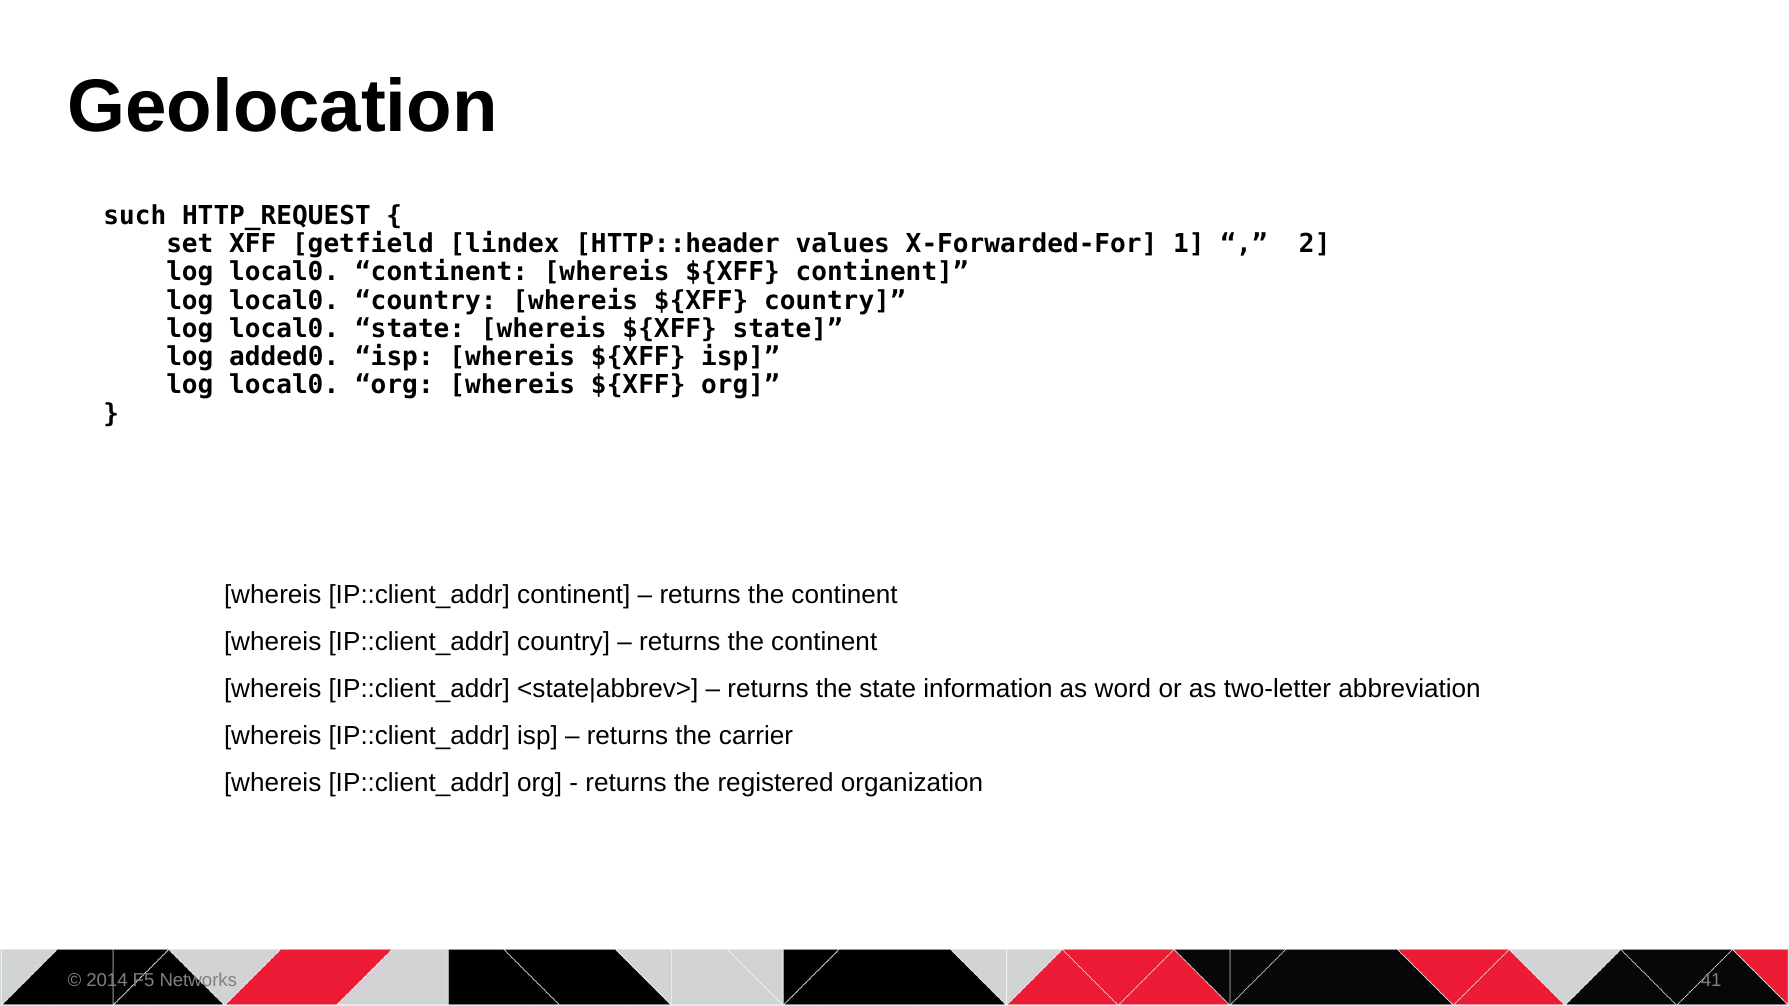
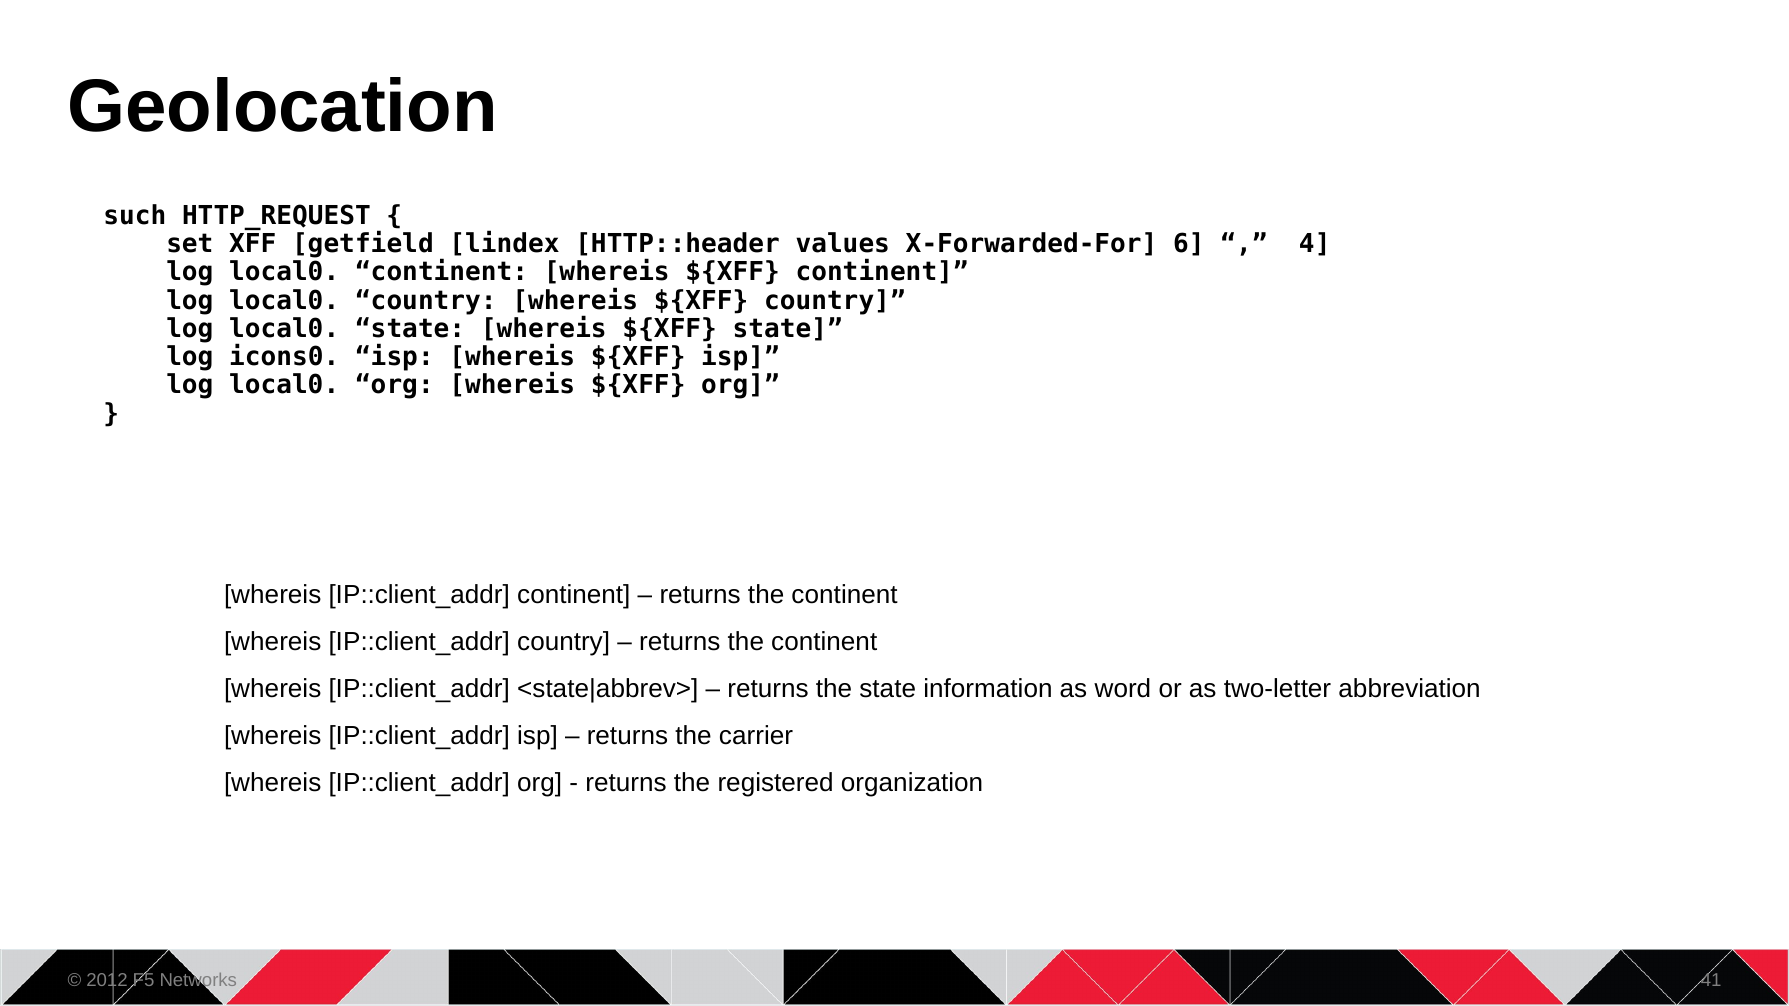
1: 1 -> 6
2: 2 -> 4
added0: added0 -> icons0
2014: 2014 -> 2012
